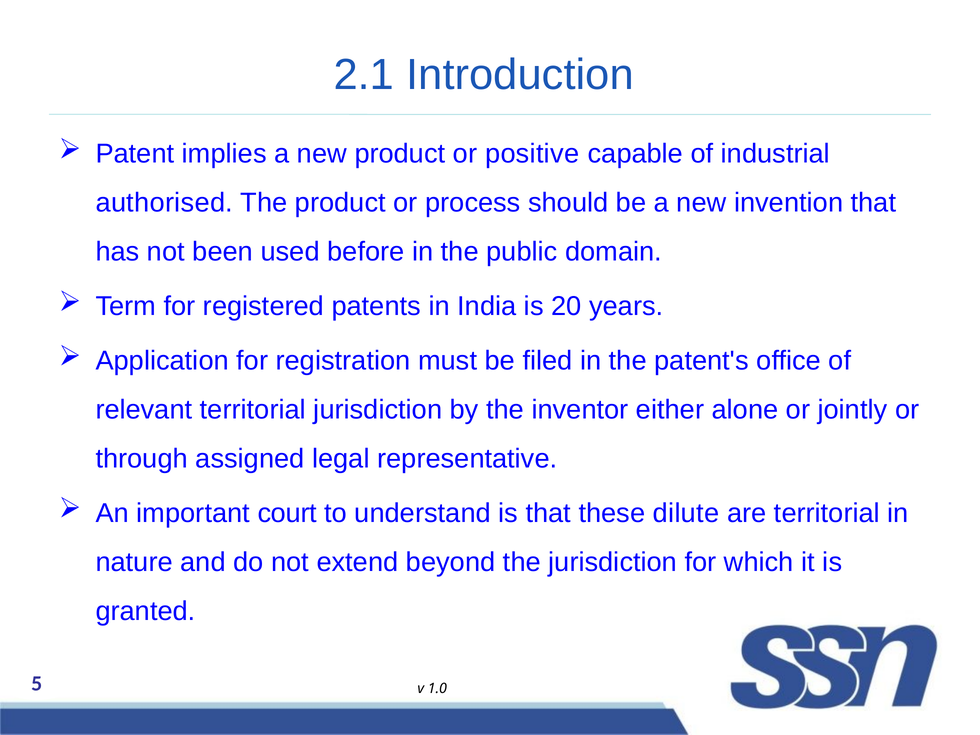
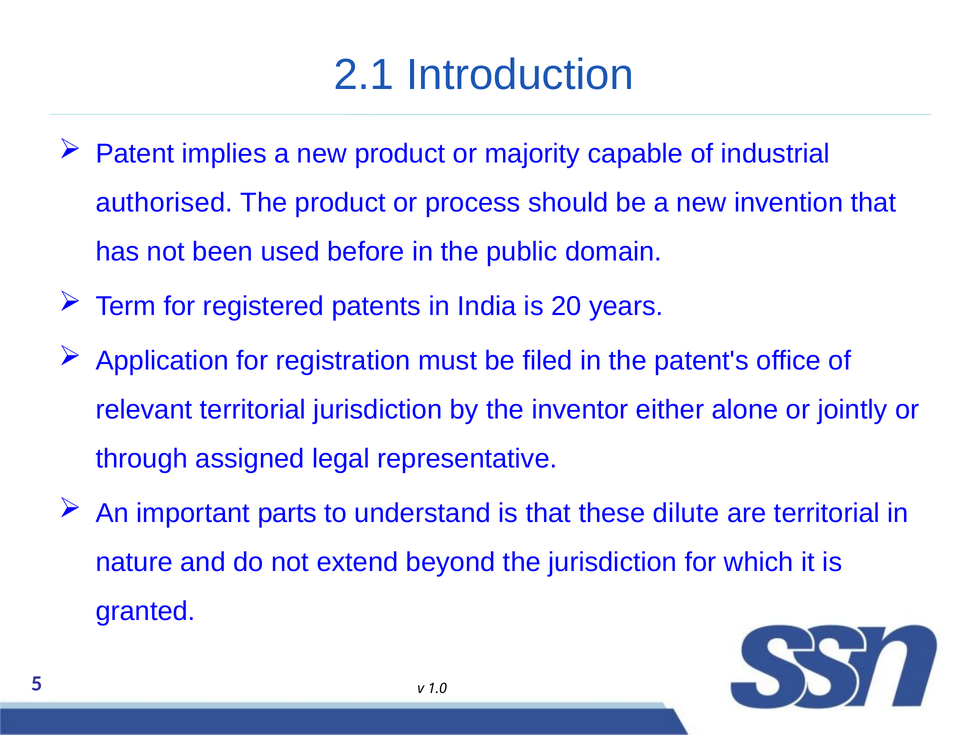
positive: positive -> majority
court: court -> parts
